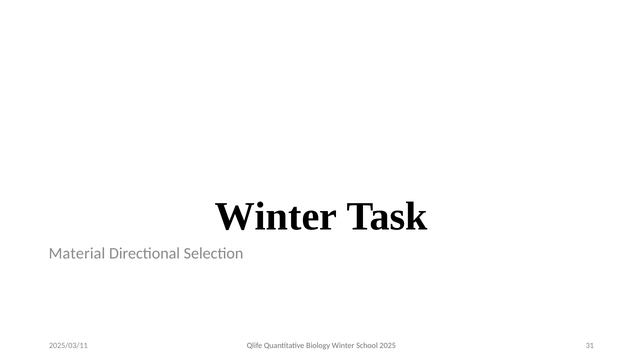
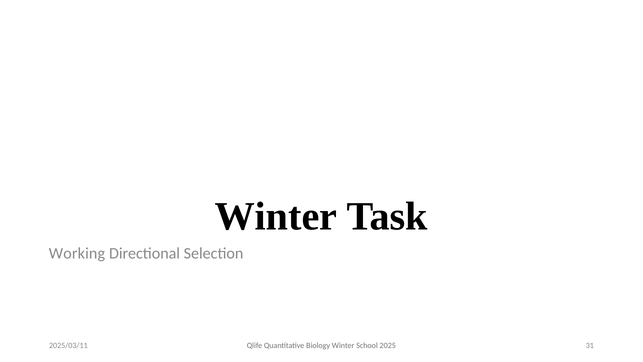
Material: Material -> Working
